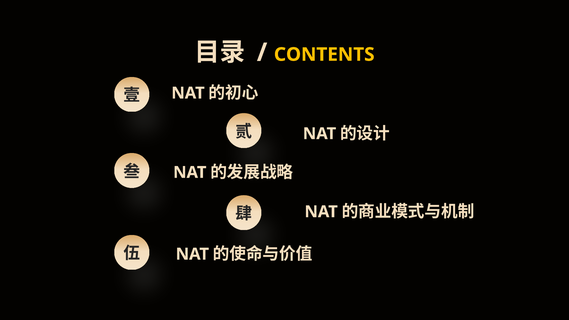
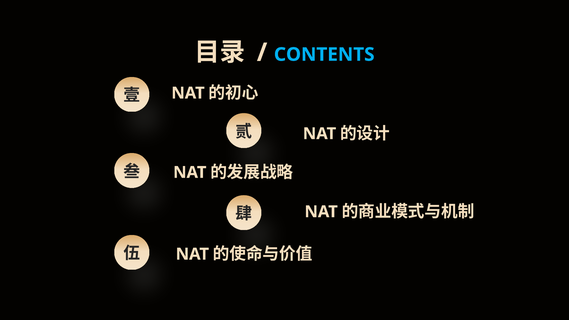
CONTENTS colour: yellow -> light blue
